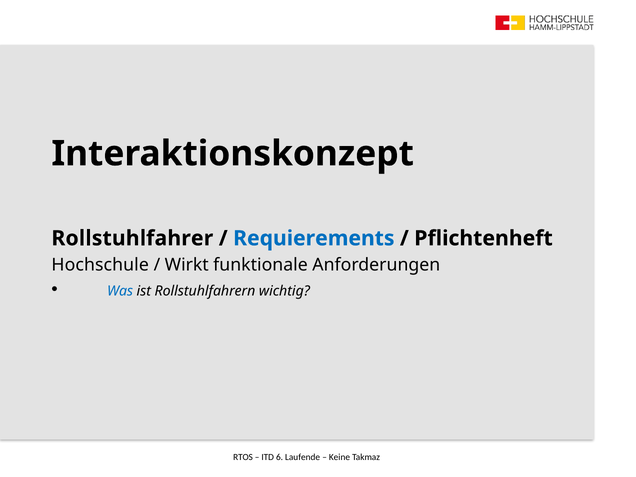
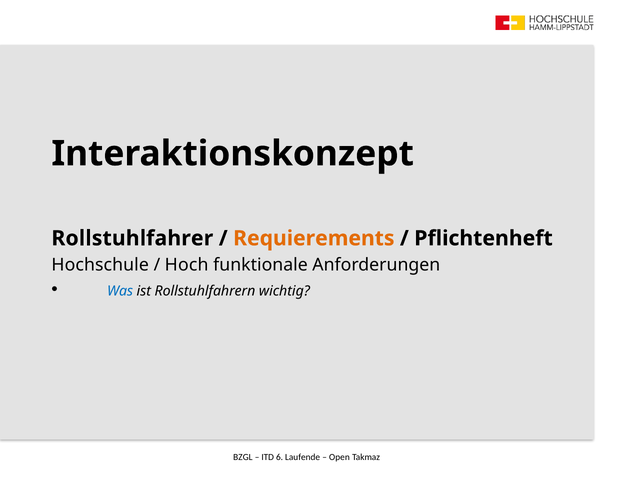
Requierements colour: blue -> orange
Wirkt: Wirkt -> Hoch
RTOS: RTOS -> BZGL
Keine: Keine -> Open
